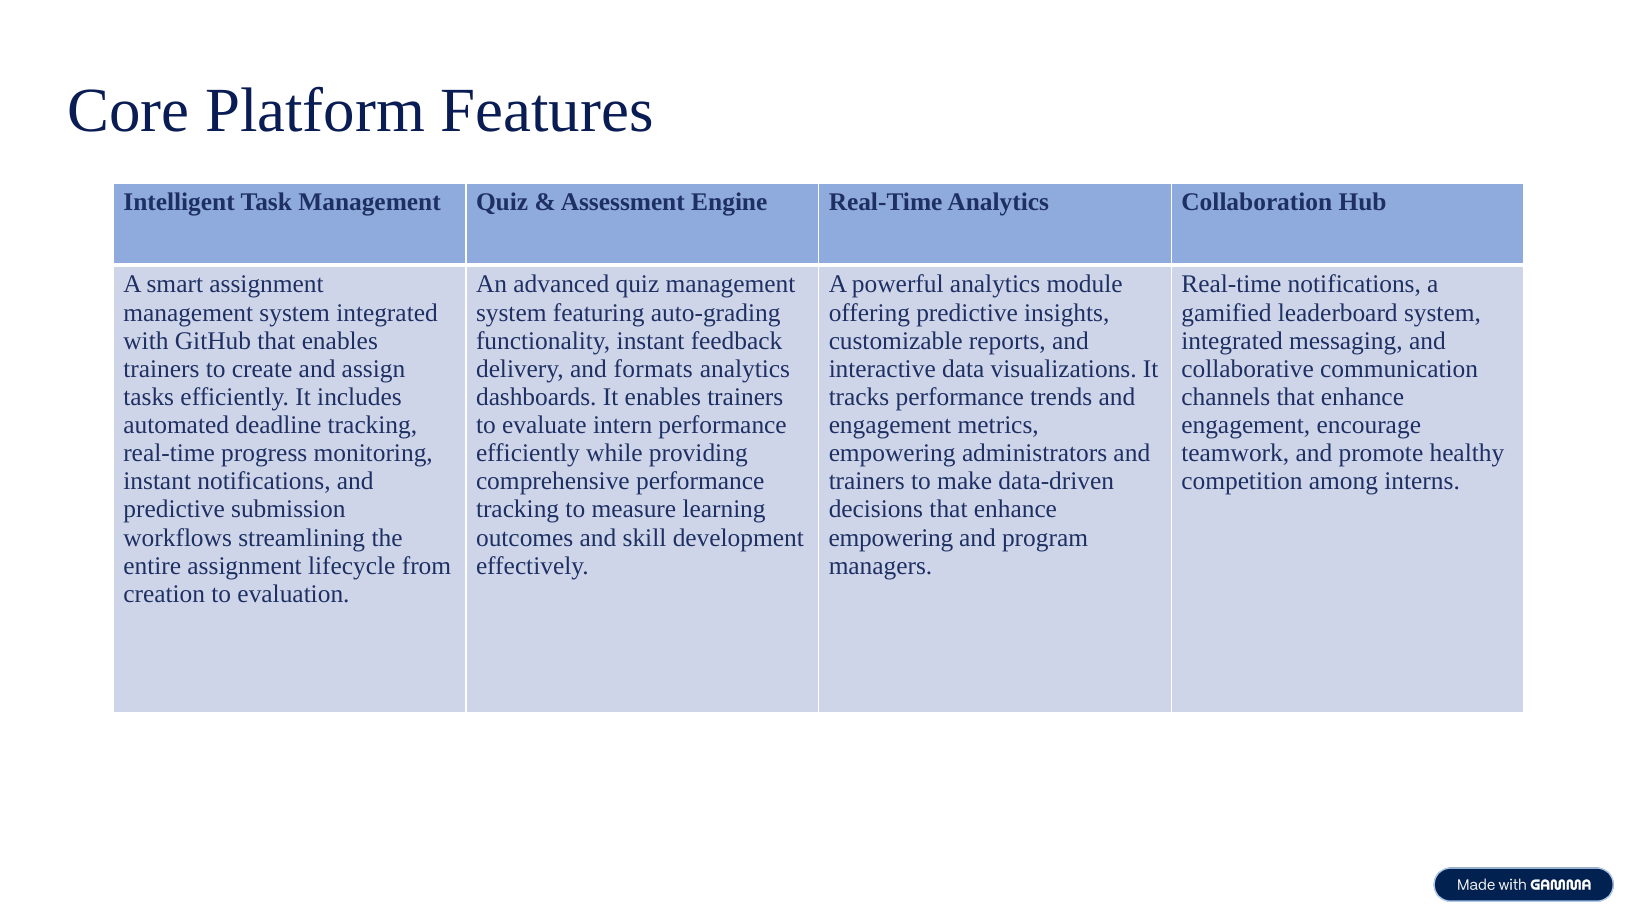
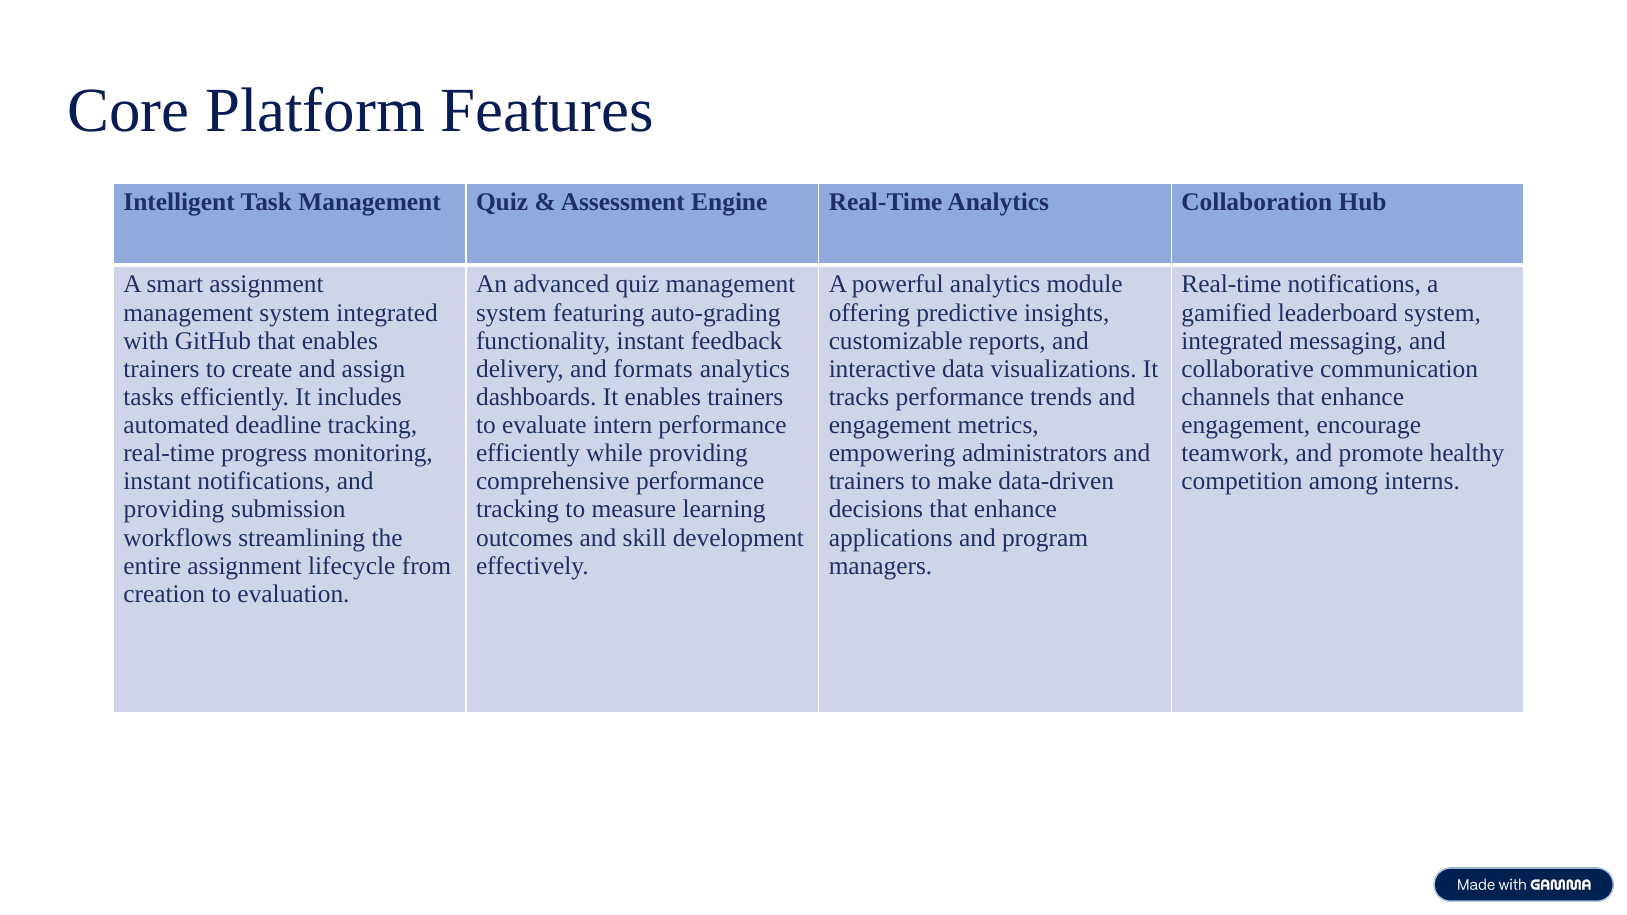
predictive at (174, 510): predictive -> providing
empowering at (891, 538): empowering -> applications
